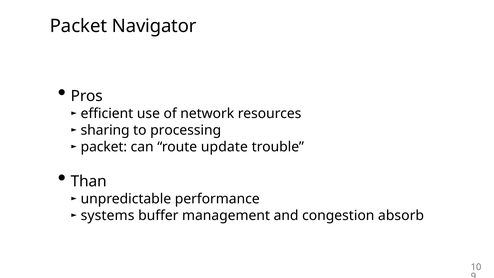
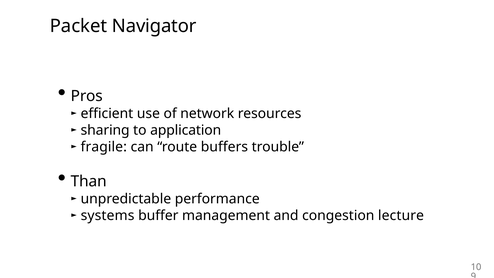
processing: processing -> application
packet at (104, 147): packet -> fragile
update: update -> buffers
absorb: absorb -> lecture
